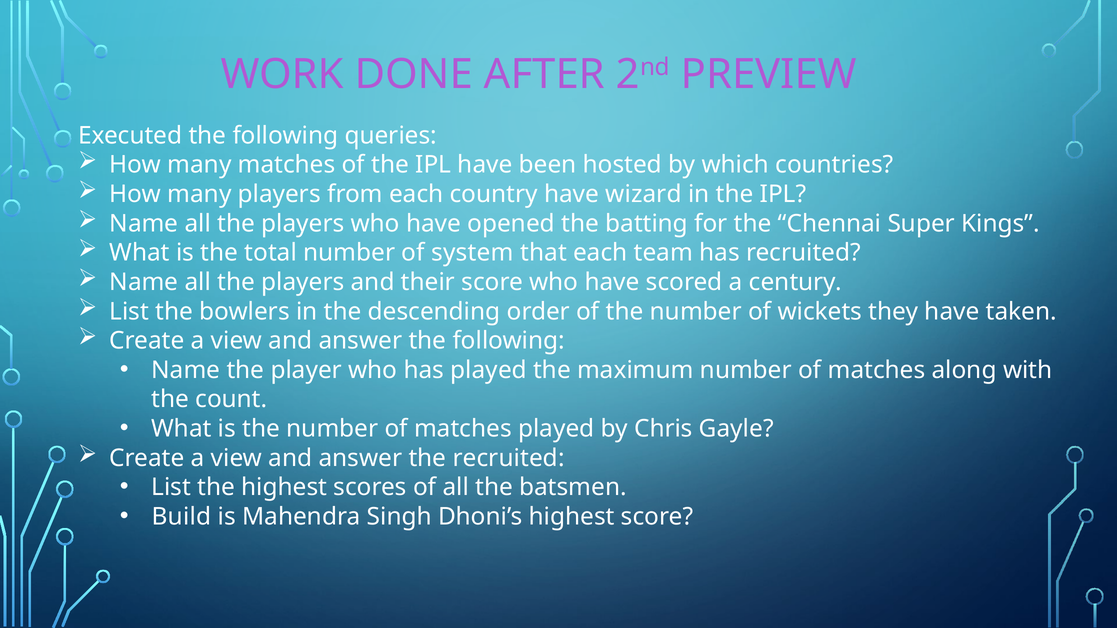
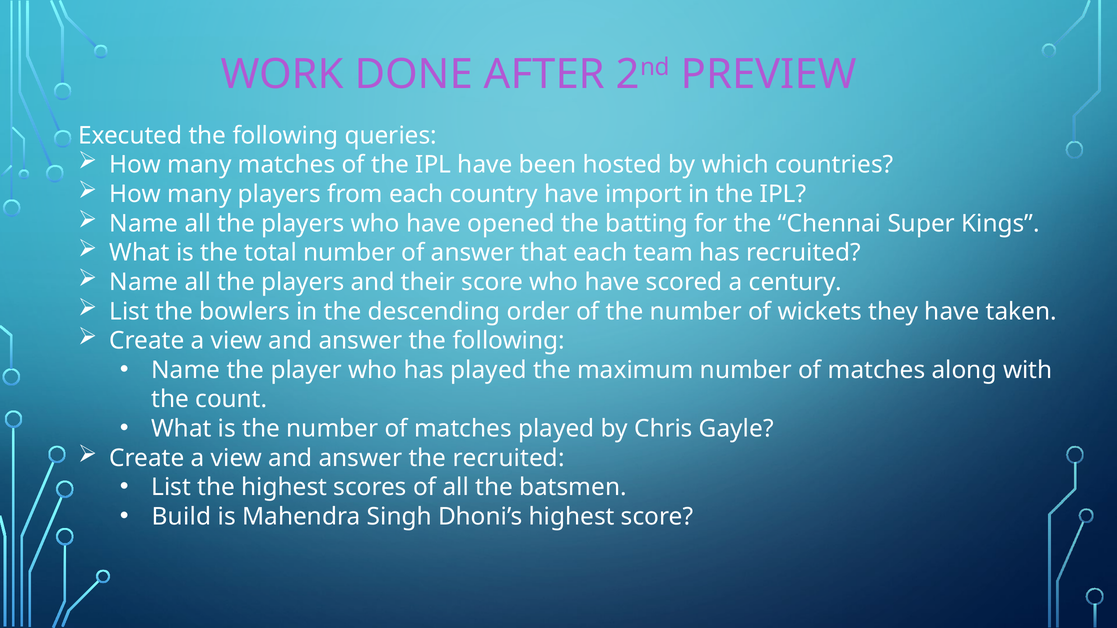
wizard: wizard -> import
of system: system -> answer
